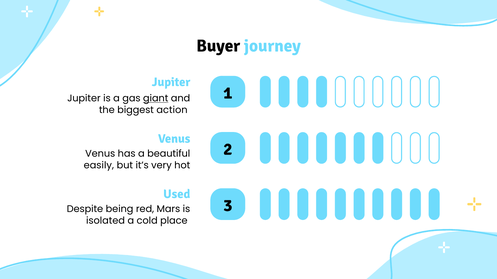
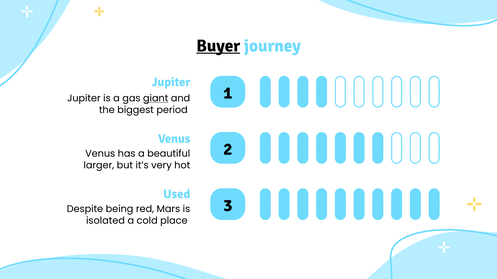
Buyer underline: none -> present
action: action -> period
easily: easily -> larger
